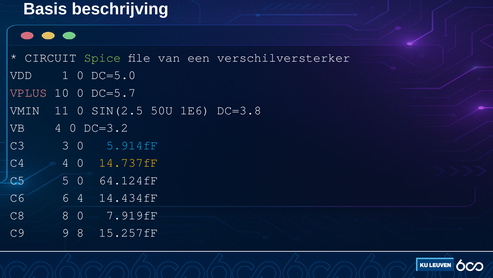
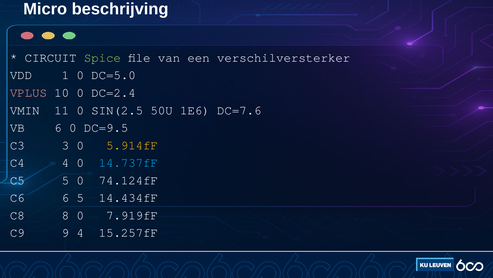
Basis: Basis -> Micro
DC=5.7: DC=5.7 -> DC=2.4
DC=3.8: DC=3.8 -> DC=7.6
VB 4: 4 -> 6
DC=3.2: DC=3.2 -> DC=9.5
5.914fF colour: light blue -> yellow
14.737fF colour: yellow -> light blue
64.124fF: 64.124fF -> 74.124fF
6 4: 4 -> 5
9 8: 8 -> 4
